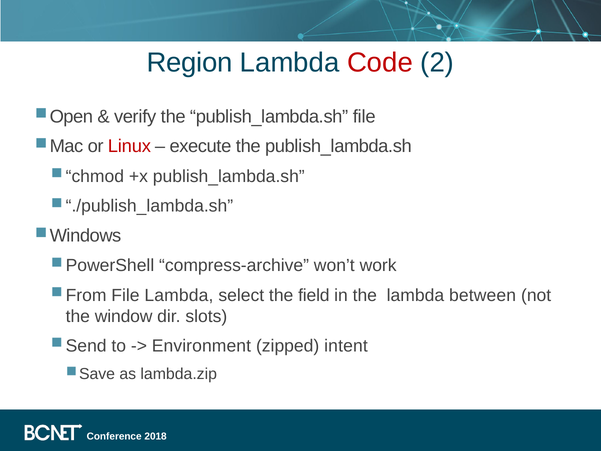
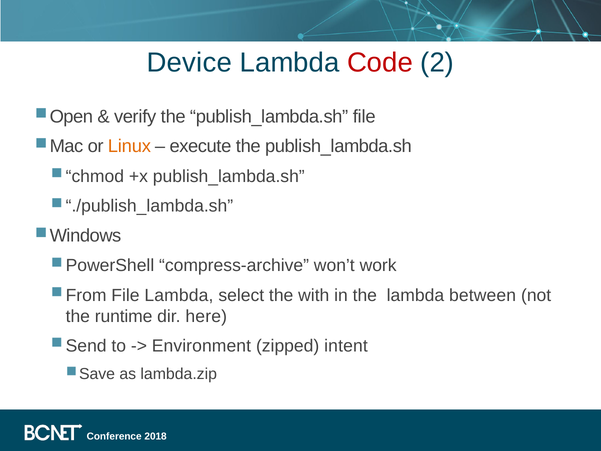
Region: Region -> Device
Linux colour: red -> orange
field: field -> with
window: window -> runtime
slots: slots -> here
